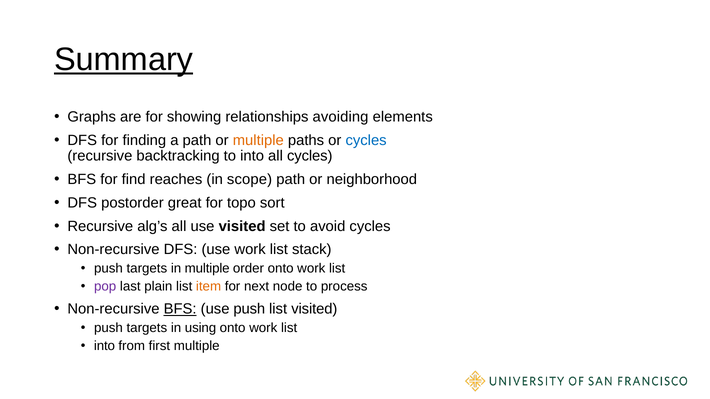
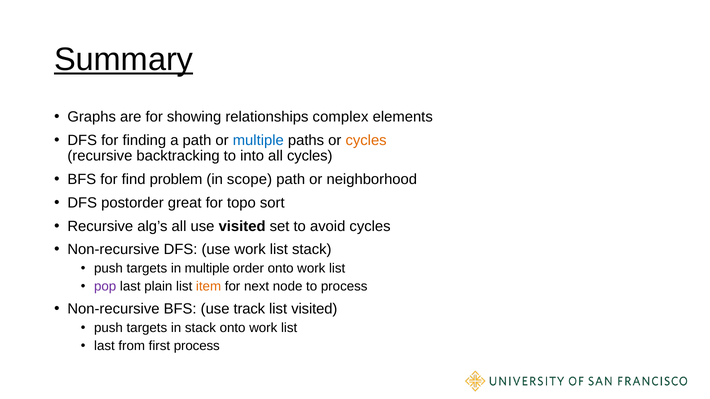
avoiding: avoiding -> complex
multiple at (258, 140) colour: orange -> blue
cycles at (366, 140) colour: blue -> orange
reaches: reaches -> problem
BFS at (180, 309) underline: present -> none
use push: push -> track
in using: using -> stack
into at (104, 346): into -> last
first multiple: multiple -> process
